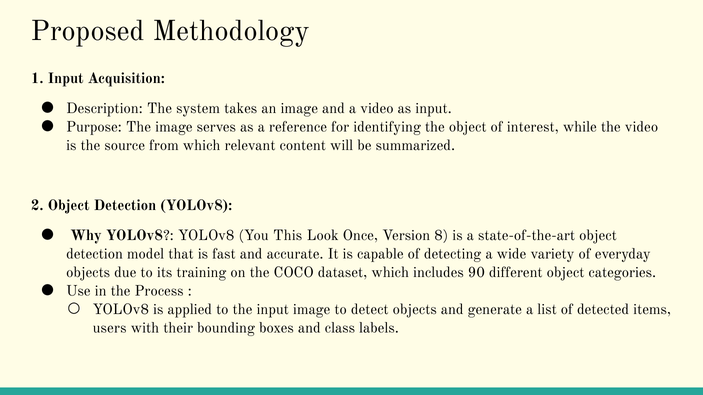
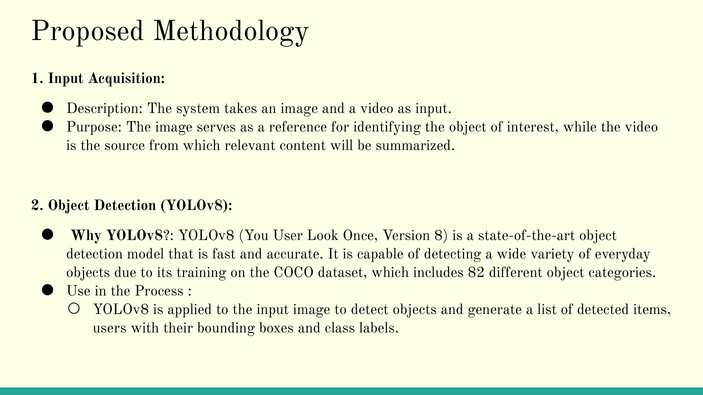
This: This -> User
90: 90 -> 82
